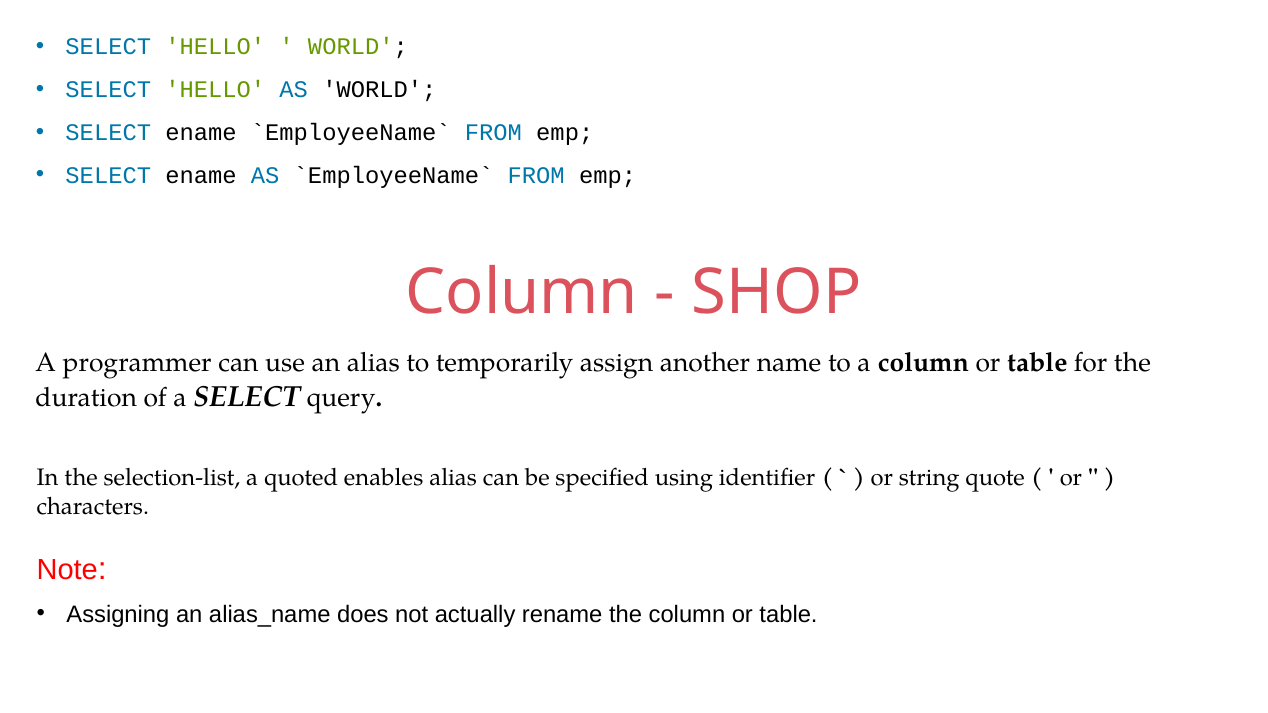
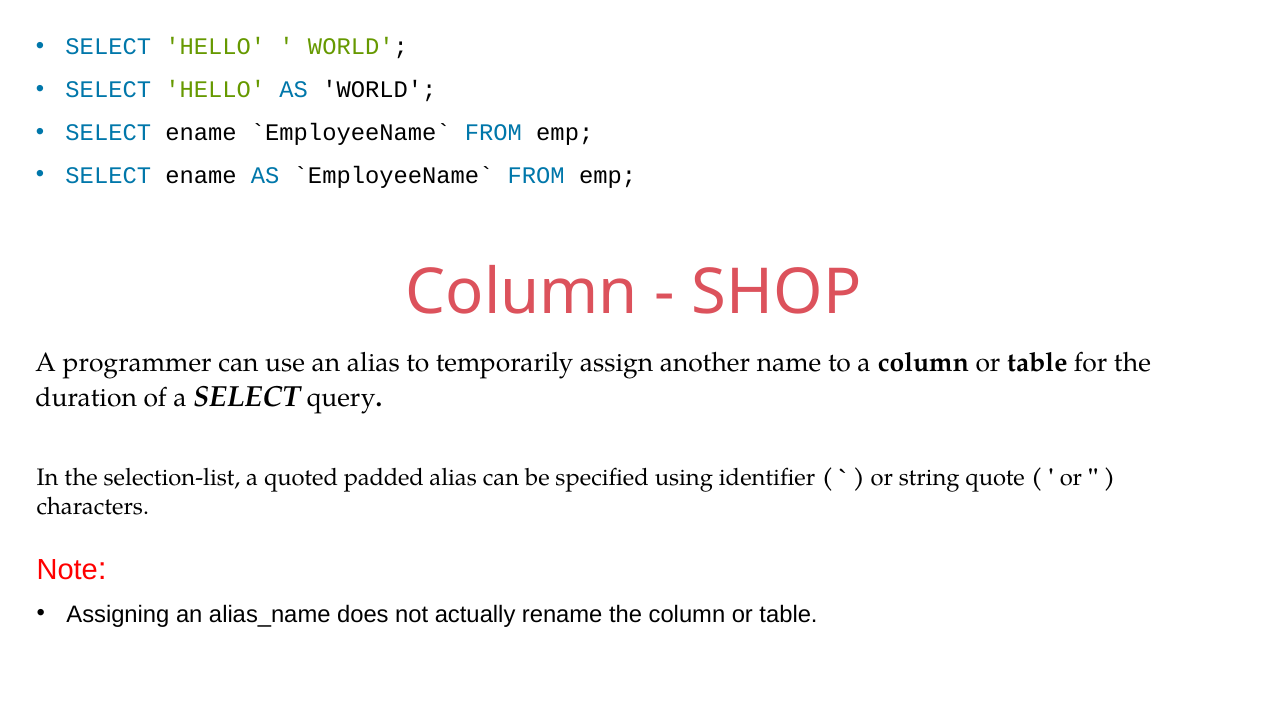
enables: enables -> padded
